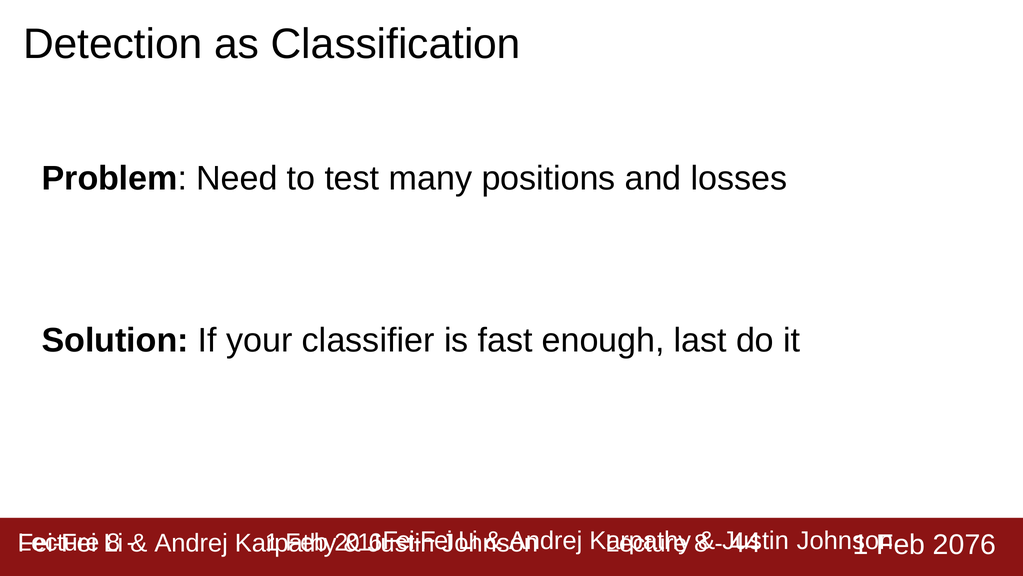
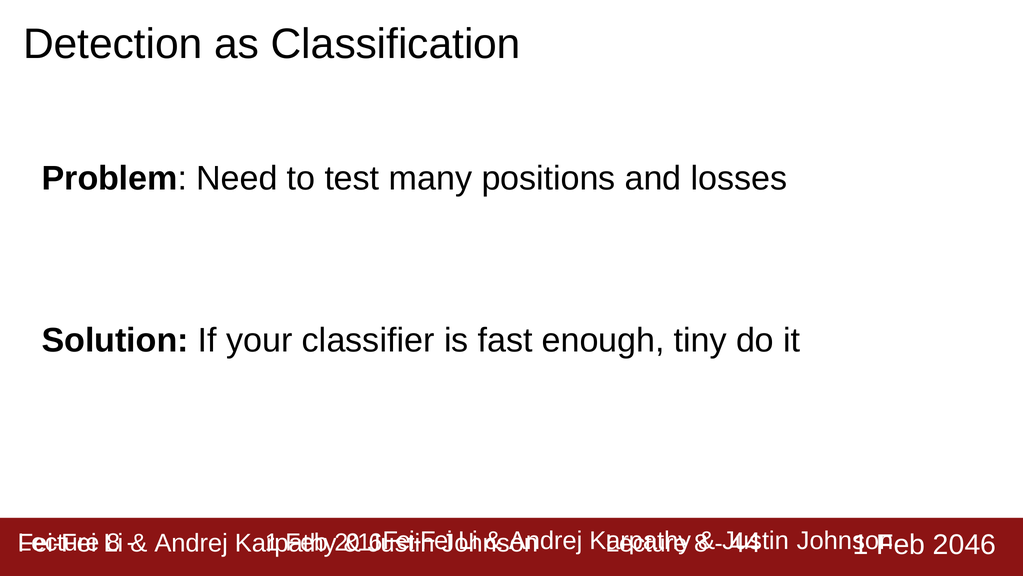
last: last -> tiny
2076: 2076 -> 2046
